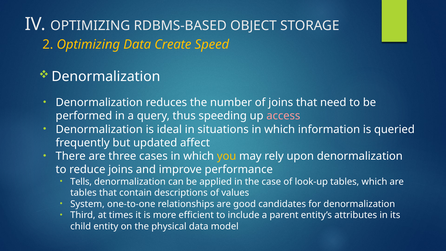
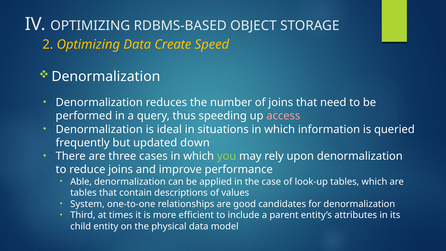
affect: affect -> down
you colour: yellow -> light green
Tells: Tells -> Able
